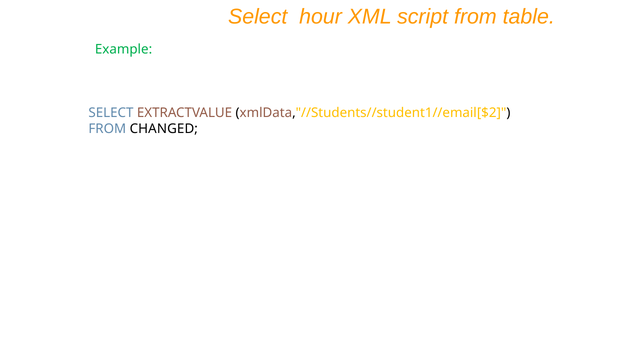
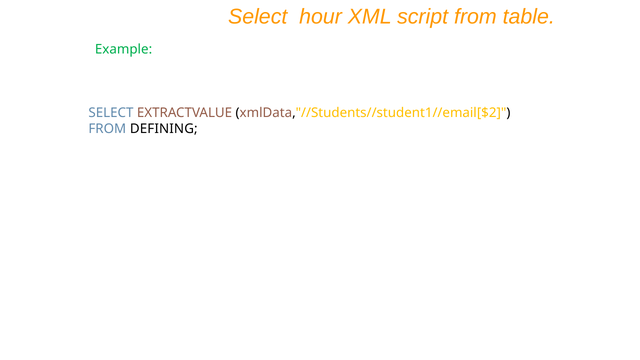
CHANGED: CHANGED -> DEFINING
